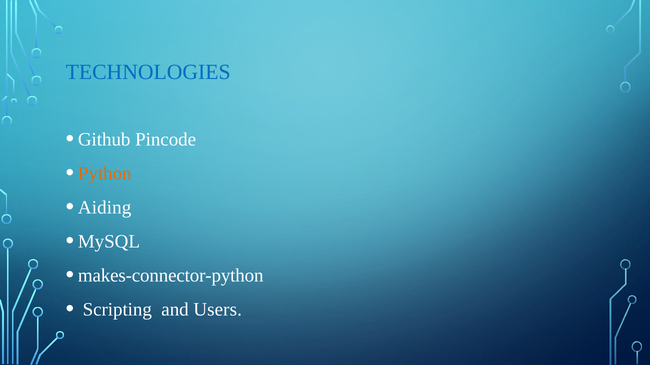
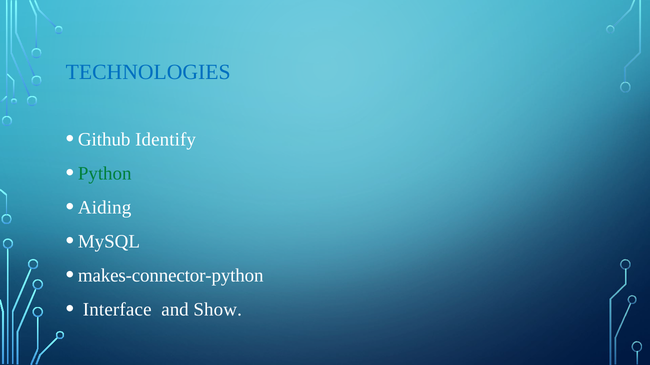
Pincode: Pincode -> Identify
Python colour: orange -> green
Scripting: Scripting -> Interface
Users: Users -> Show
